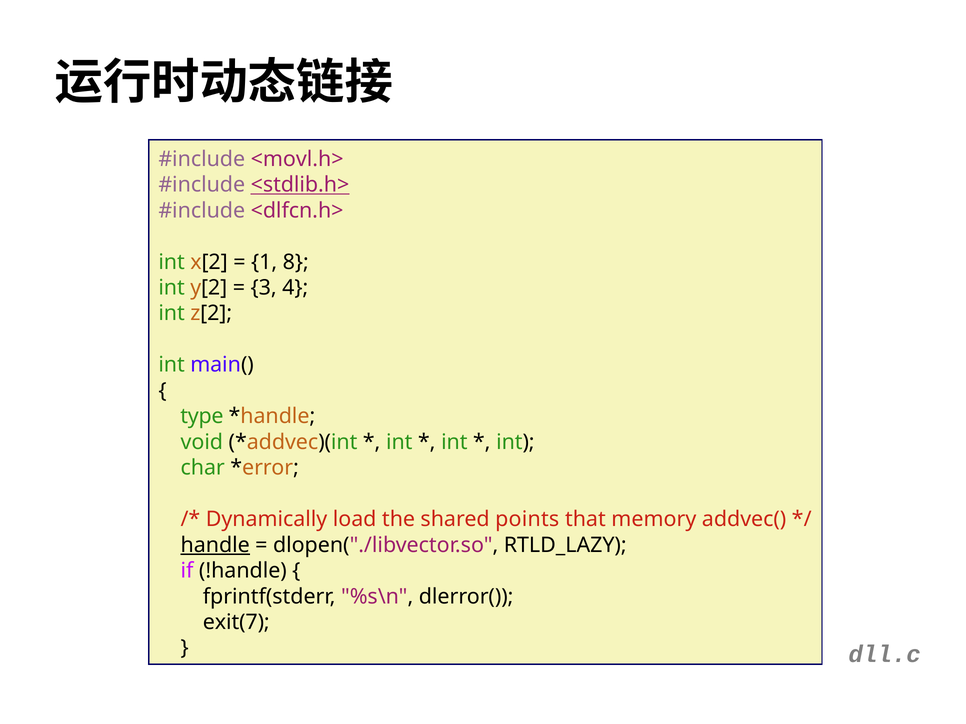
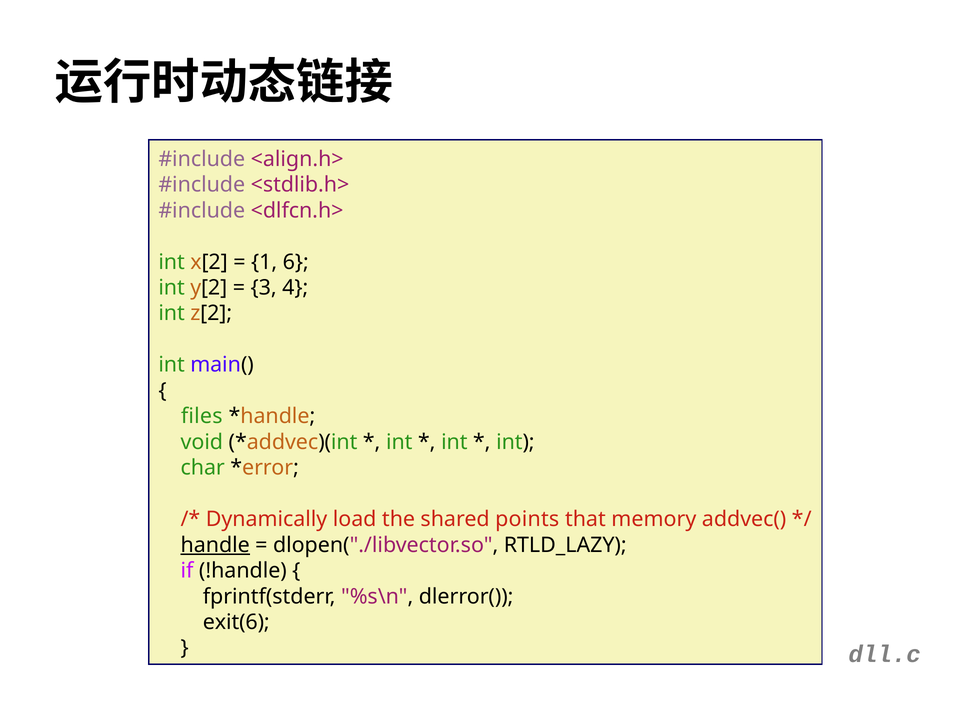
<movl.h>: <movl.h> -> <align.h>
<stdlib.h> underline: present -> none
8: 8 -> 6
type: type -> files
exit(7: exit(7 -> exit(6
